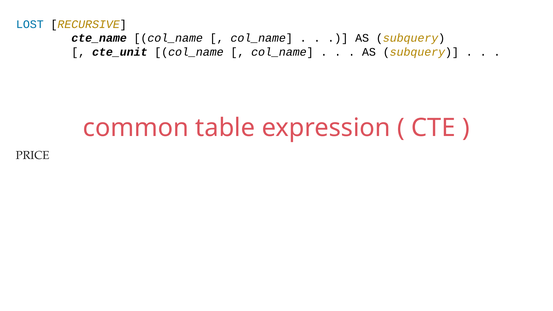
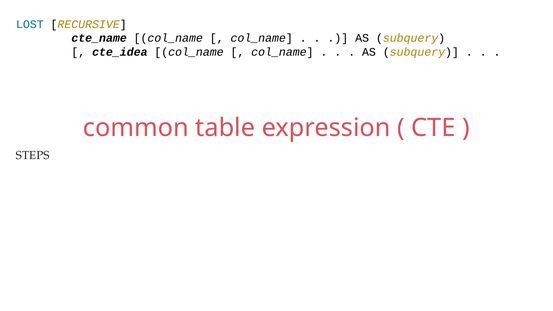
cte_unit: cte_unit -> cte_idea
PRICE: PRICE -> STEPS
